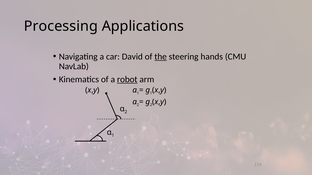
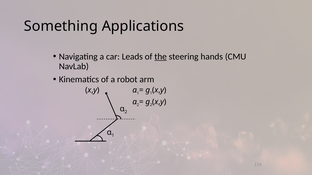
Processing: Processing -> Something
David: David -> Leads
robot underline: present -> none
